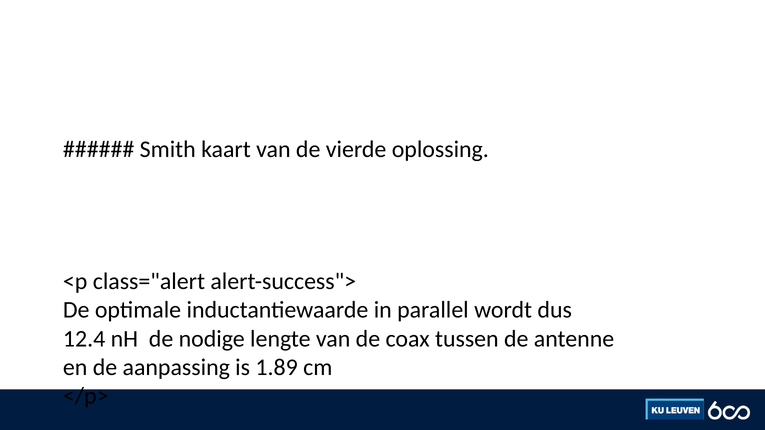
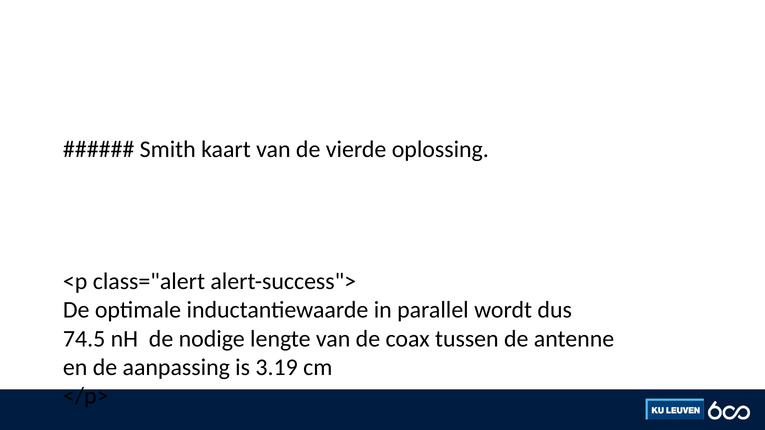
12.4: 12.4 -> 74.5
1.89: 1.89 -> 3.19
